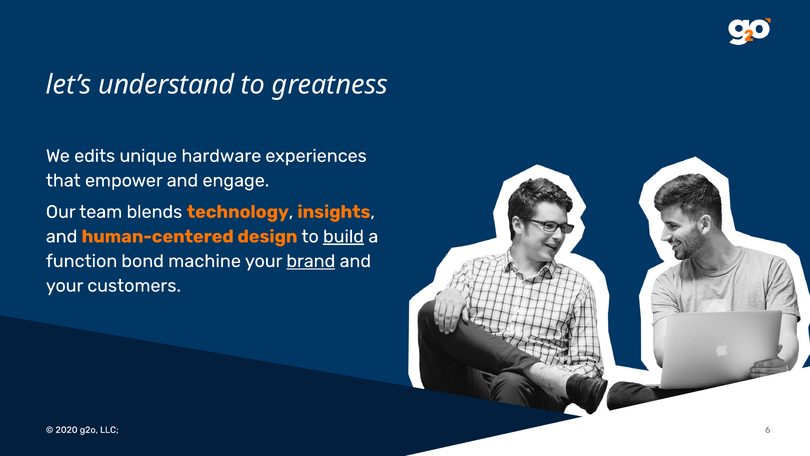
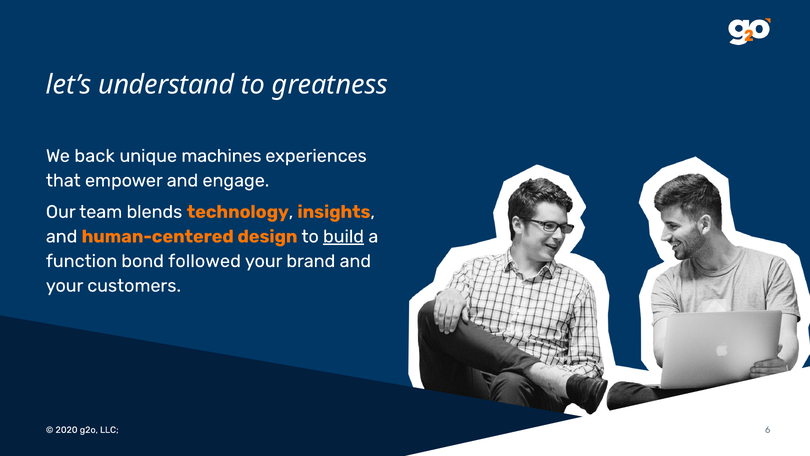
edits: edits -> back
hardware: hardware -> machines
machine: machine -> followed
brand underline: present -> none
